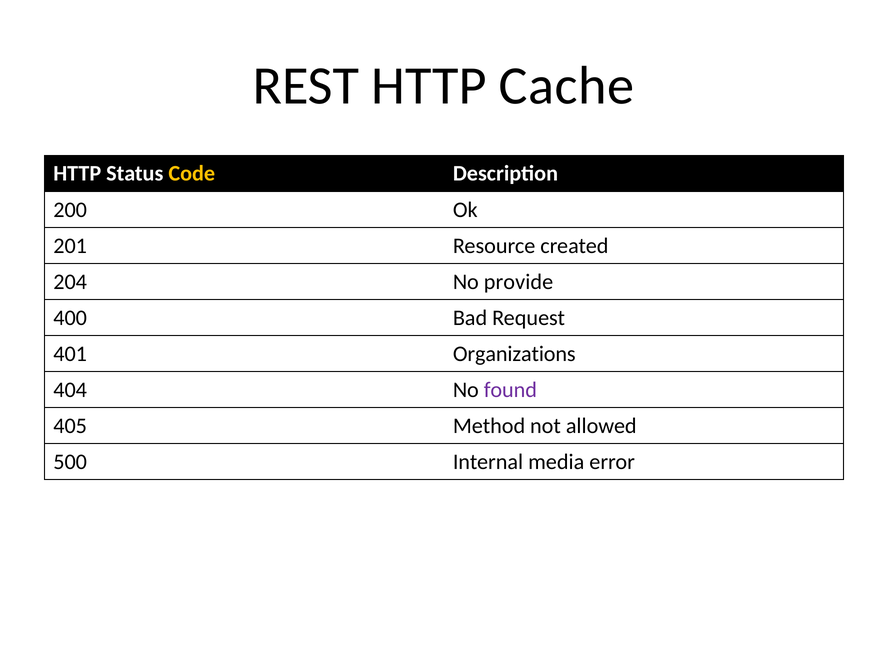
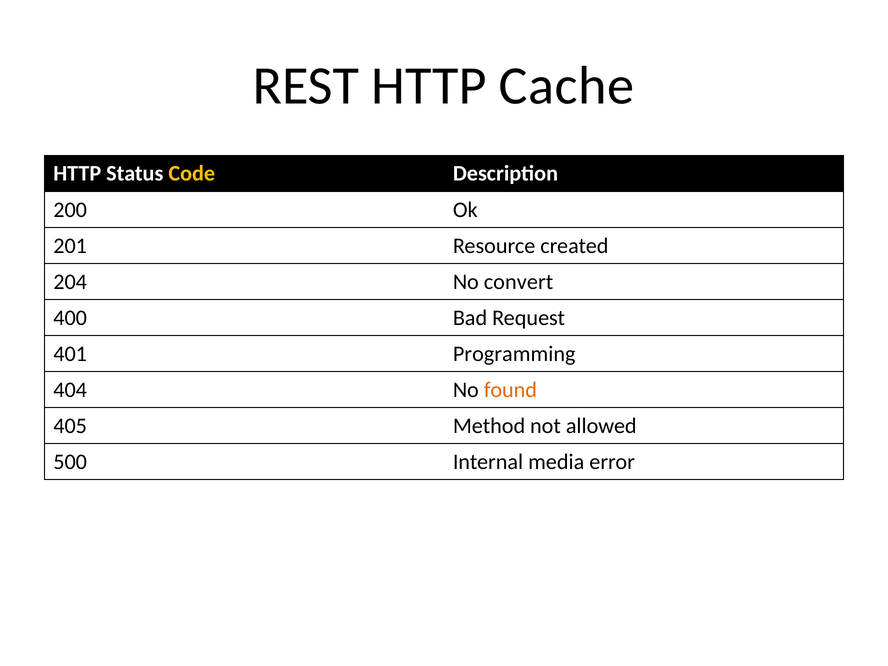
provide: provide -> convert
Organizations: Organizations -> Programming
found colour: purple -> orange
